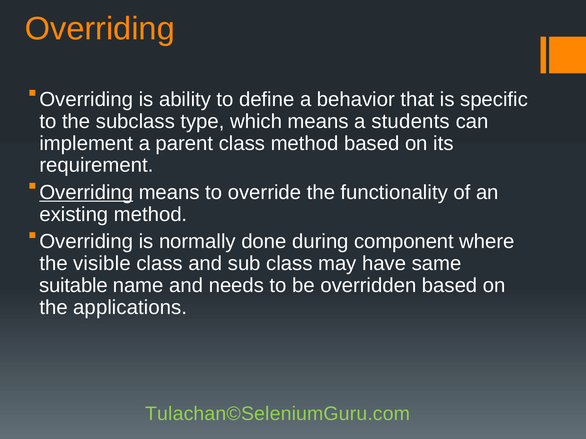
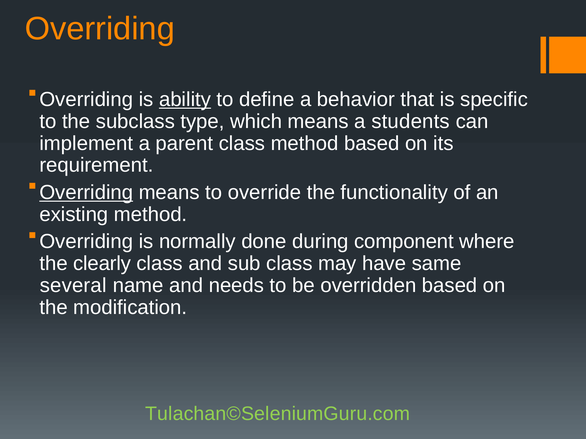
ability underline: none -> present
visible: visible -> clearly
suitable: suitable -> several
applications: applications -> modification
